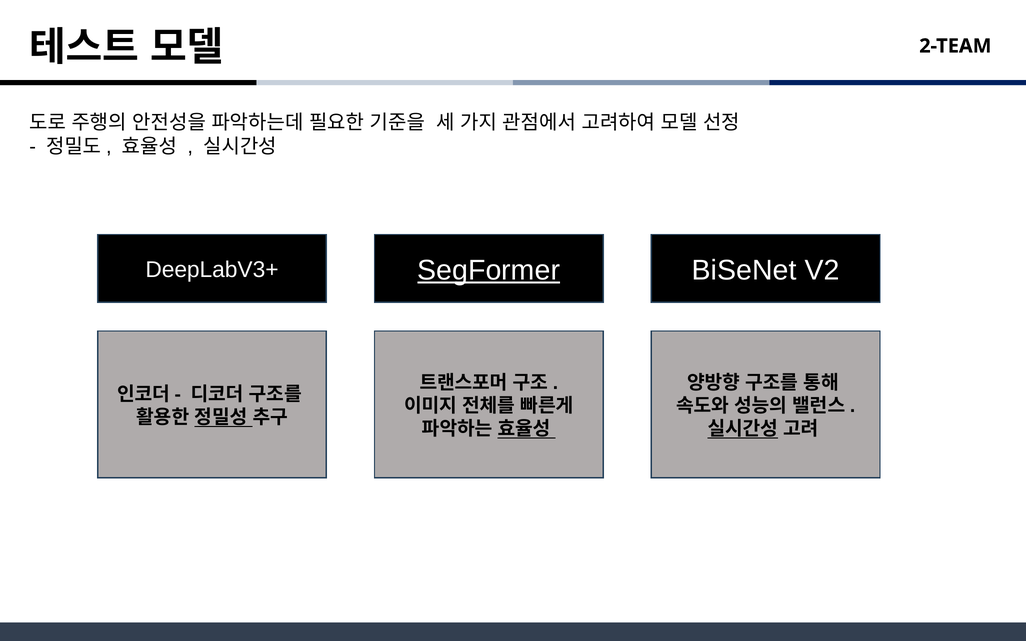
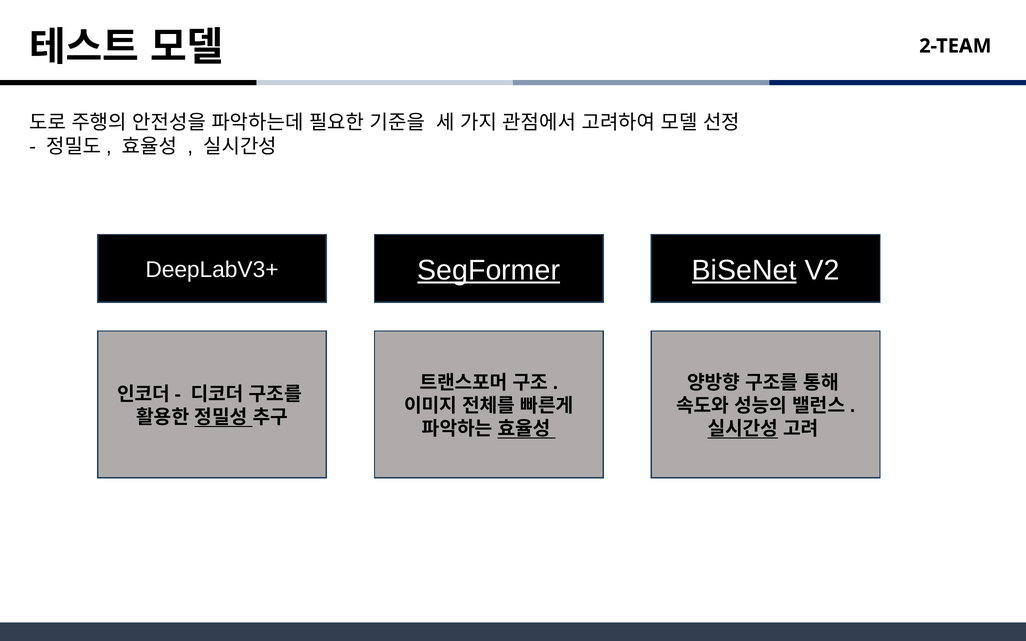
BiSeNet underline: none -> present
